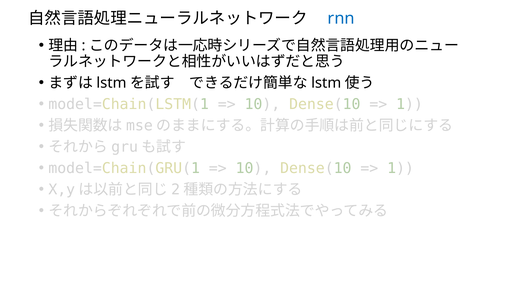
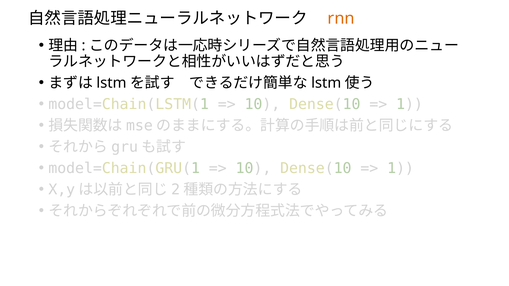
rnn colour: blue -> orange
